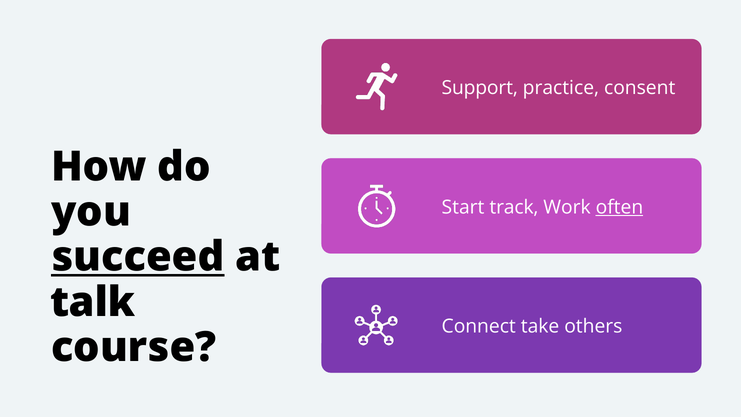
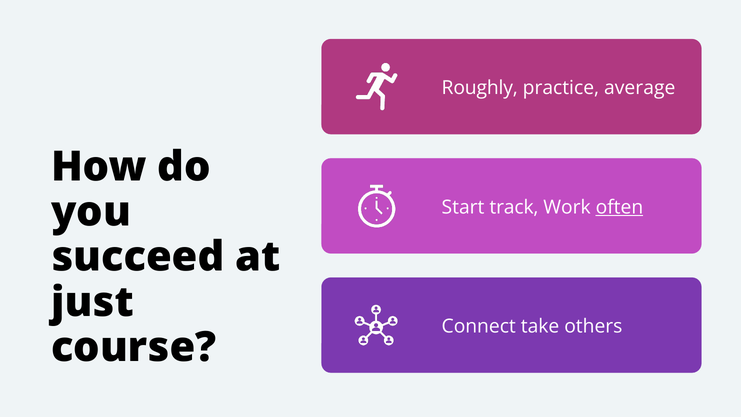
Support: Support -> Roughly
consent: consent -> average
succeed underline: present -> none
talk: talk -> just
